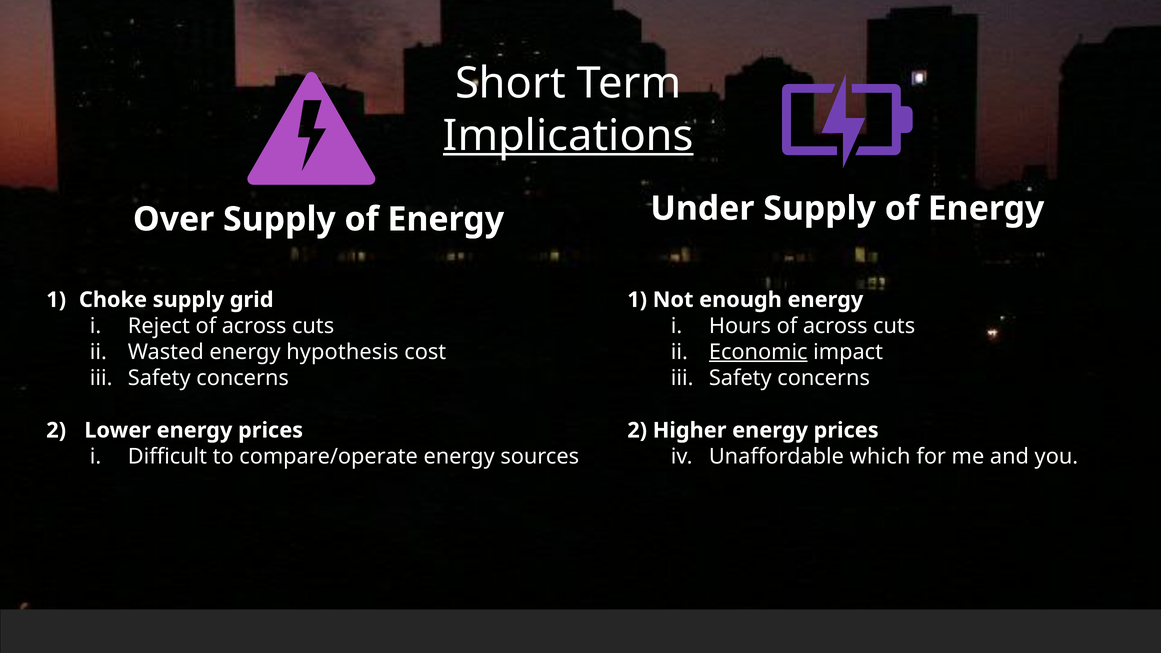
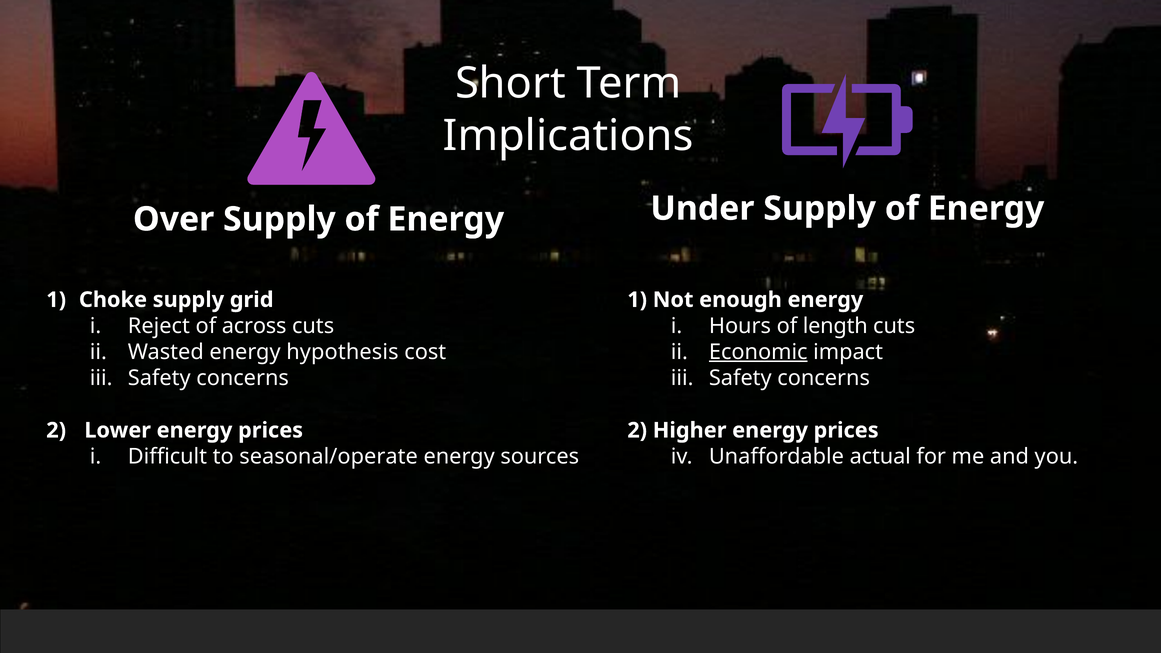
Implications underline: present -> none
Hours of across: across -> length
compare/operate: compare/operate -> seasonal/operate
which: which -> actual
